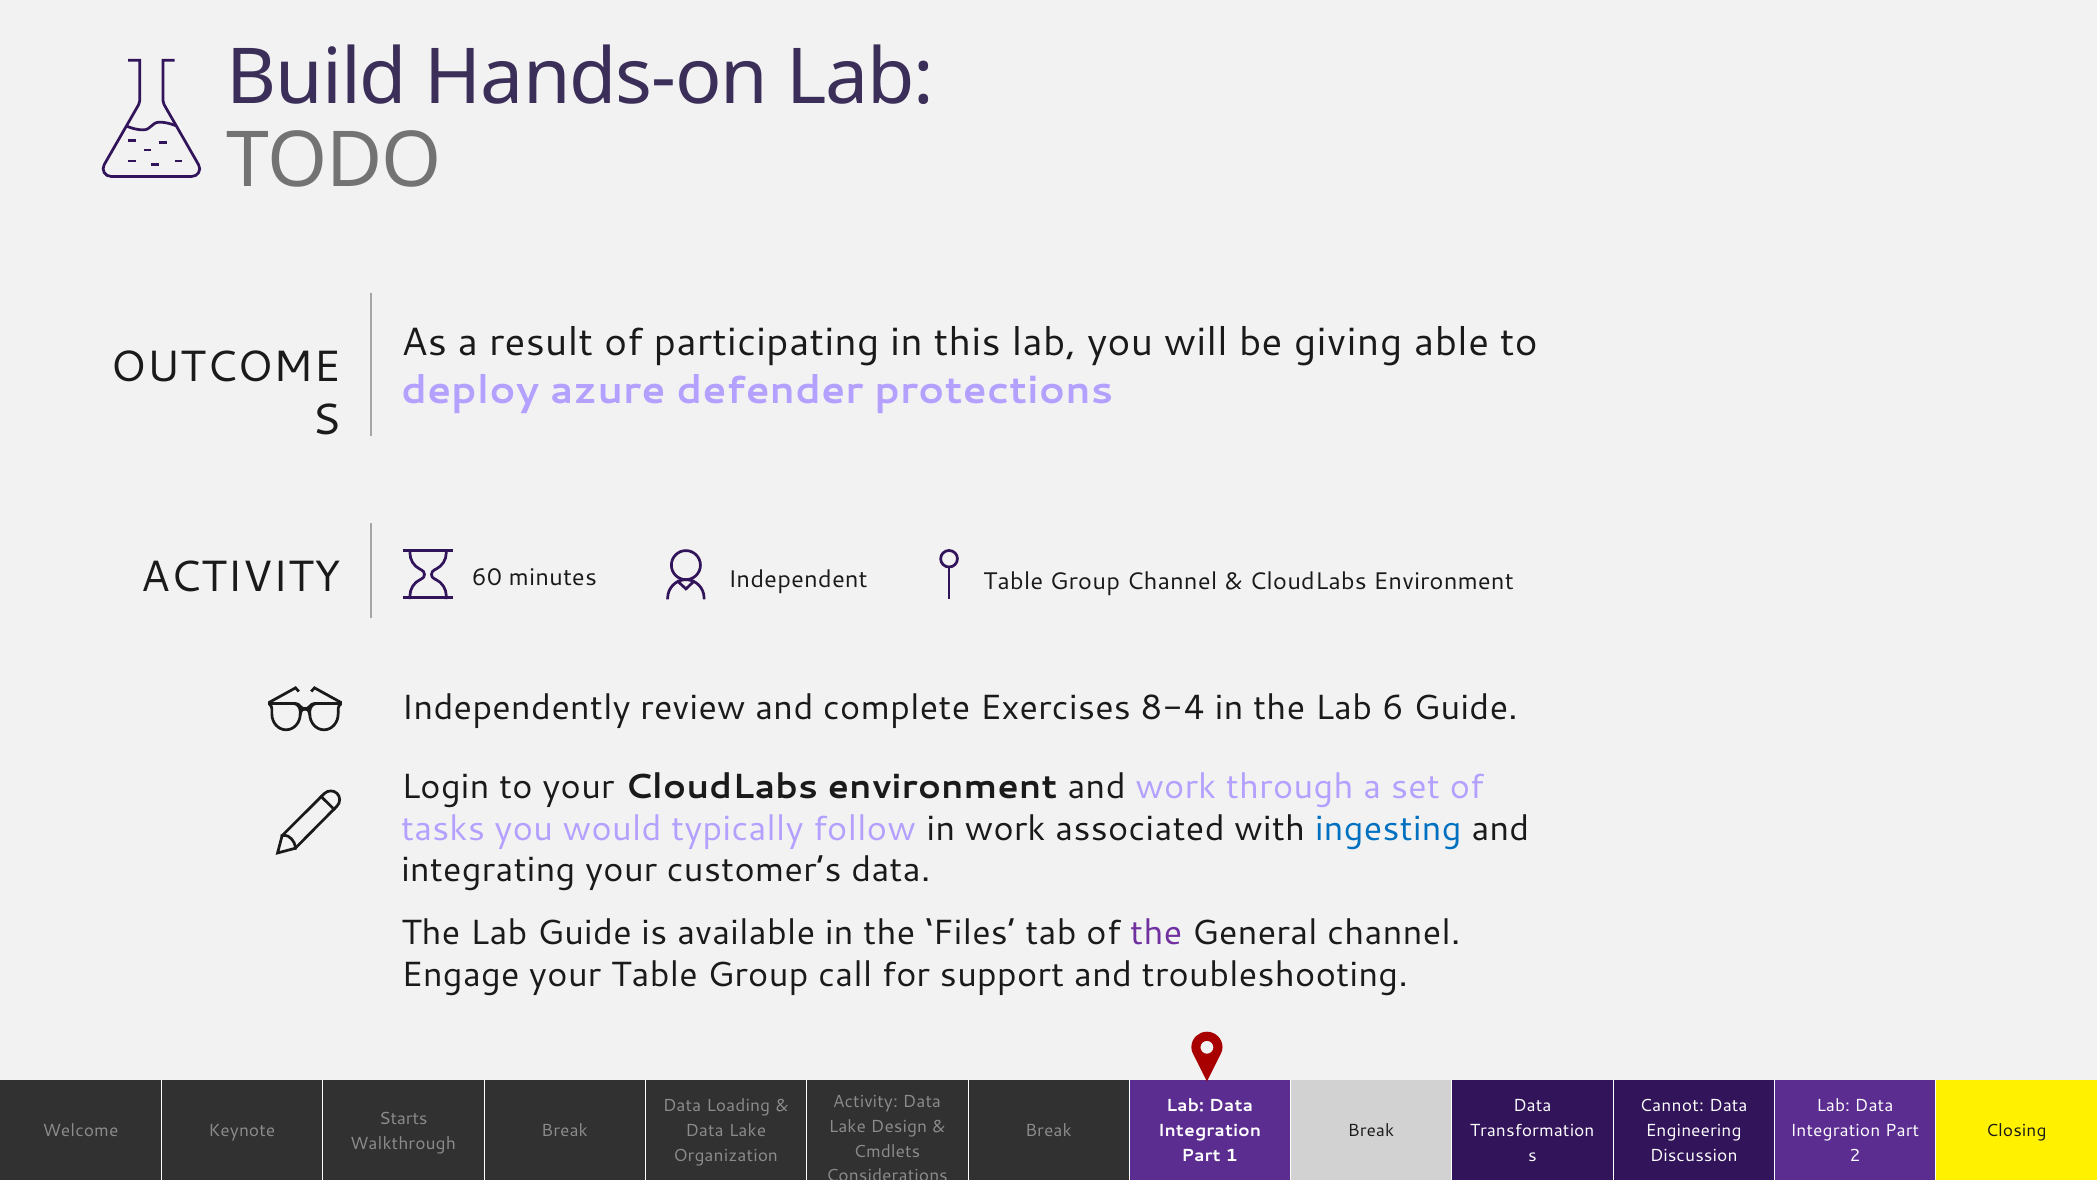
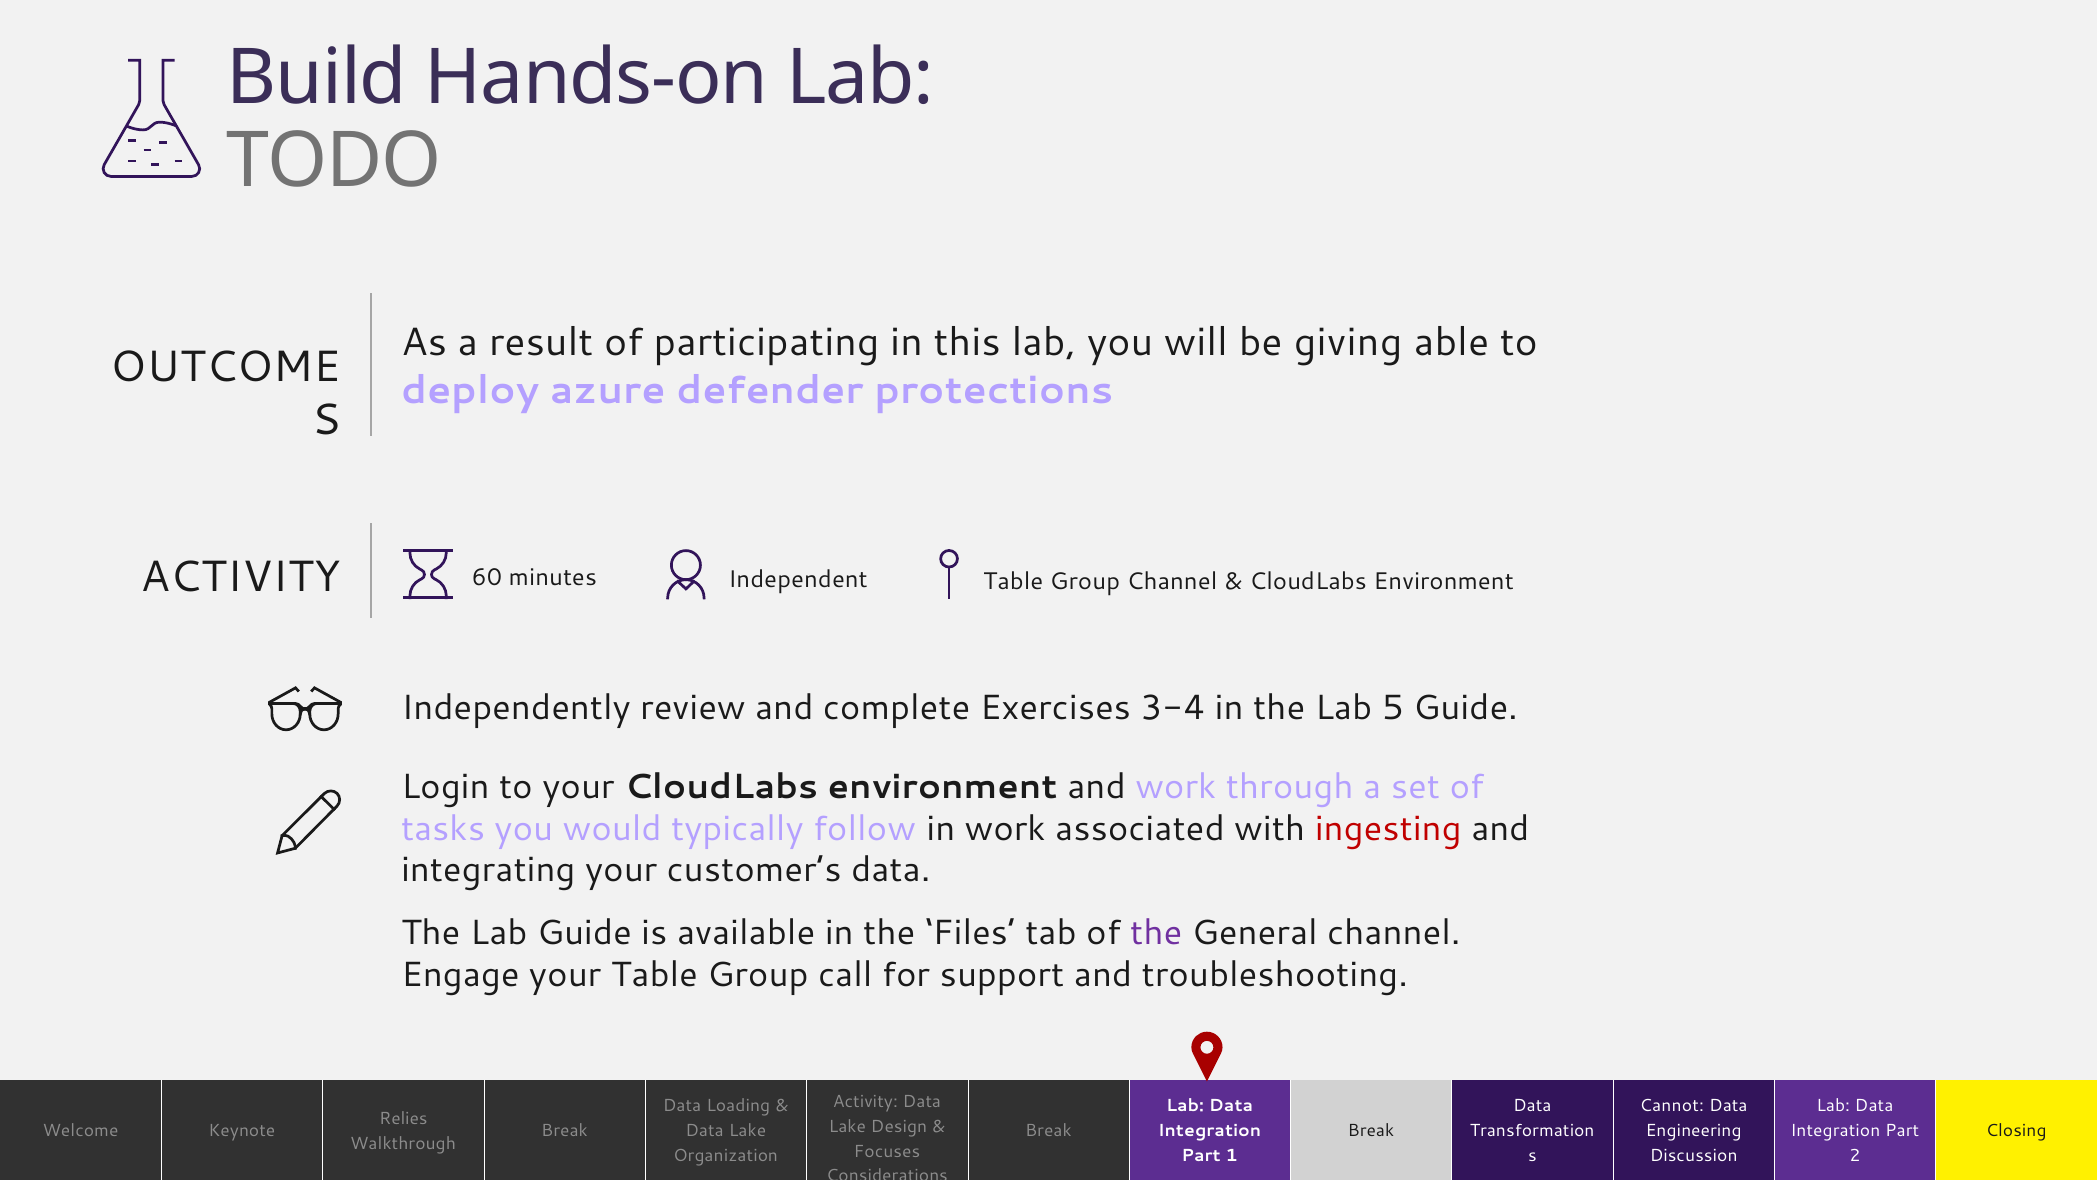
8-4: 8-4 -> 3-4
6: 6 -> 5
ingesting colour: blue -> red
Starts: Starts -> Relies
Cmdlets: Cmdlets -> Focuses
